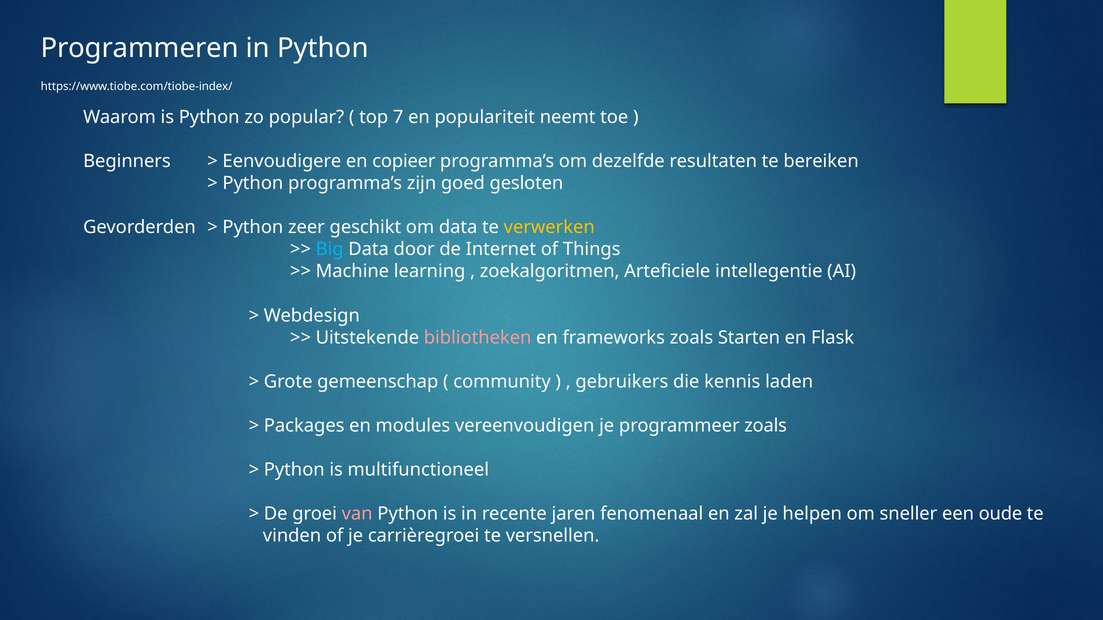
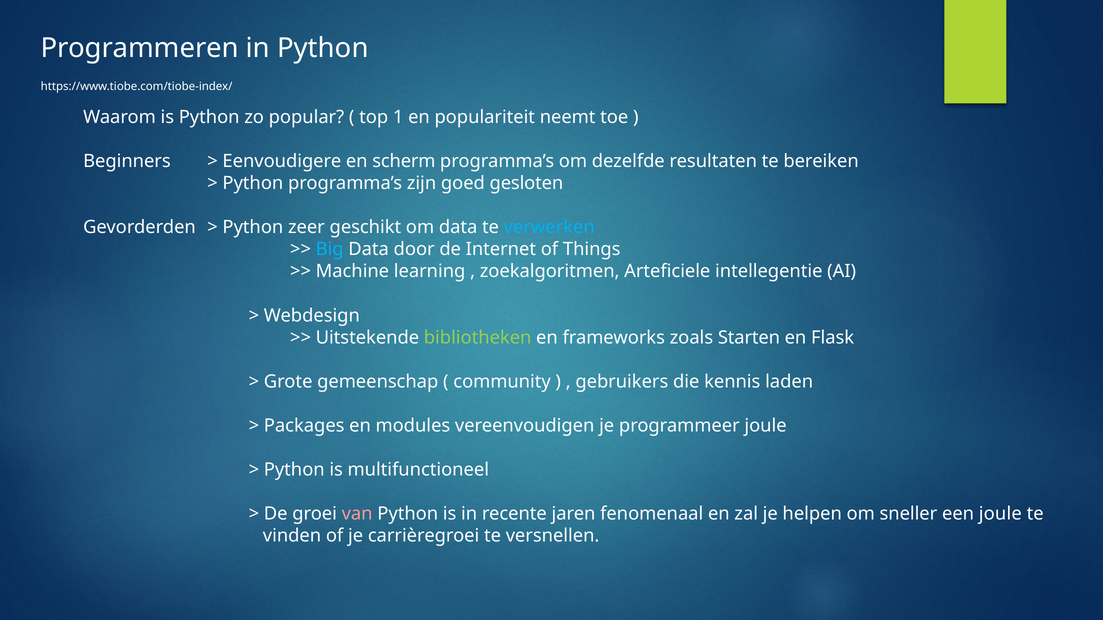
7: 7 -> 1
copieer: copieer -> scherm
verwerken colour: yellow -> light blue
bibliotheken colour: pink -> light green
programmeer zoals: zoals -> joule
een oude: oude -> joule
